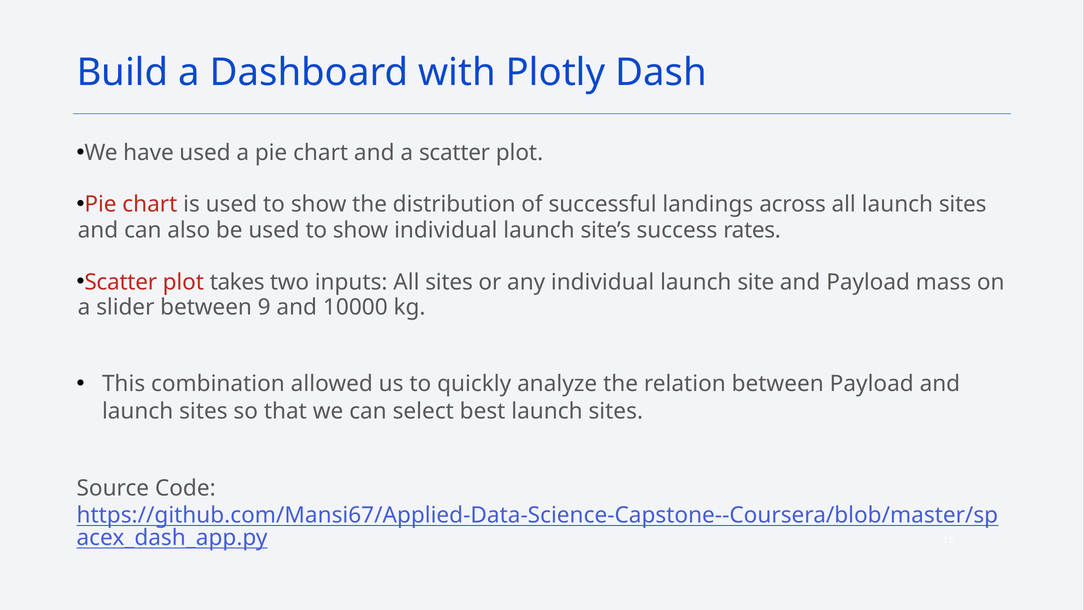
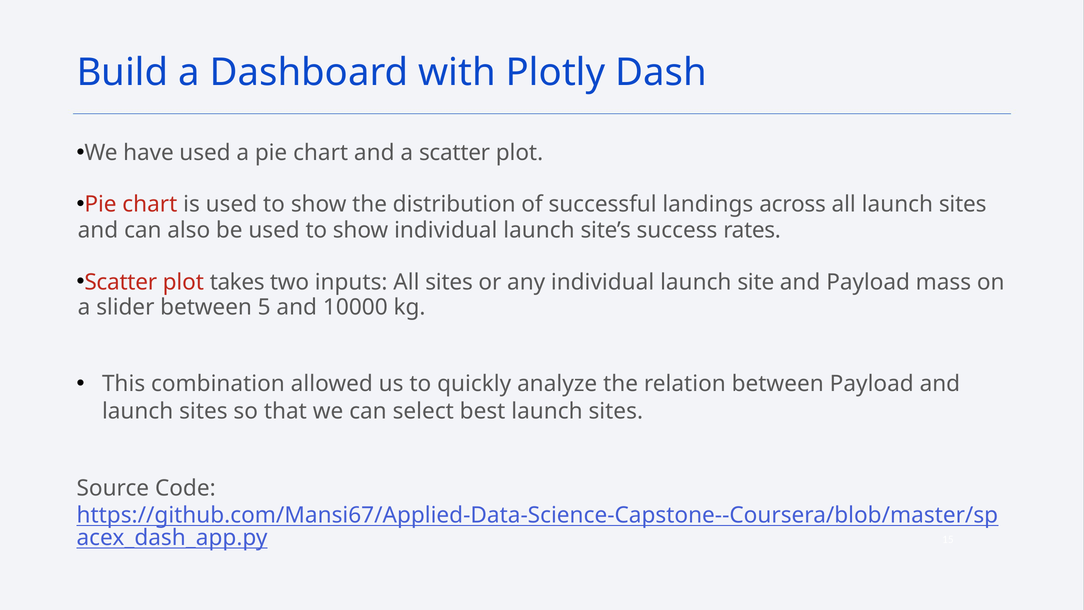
9: 9 -> 5
